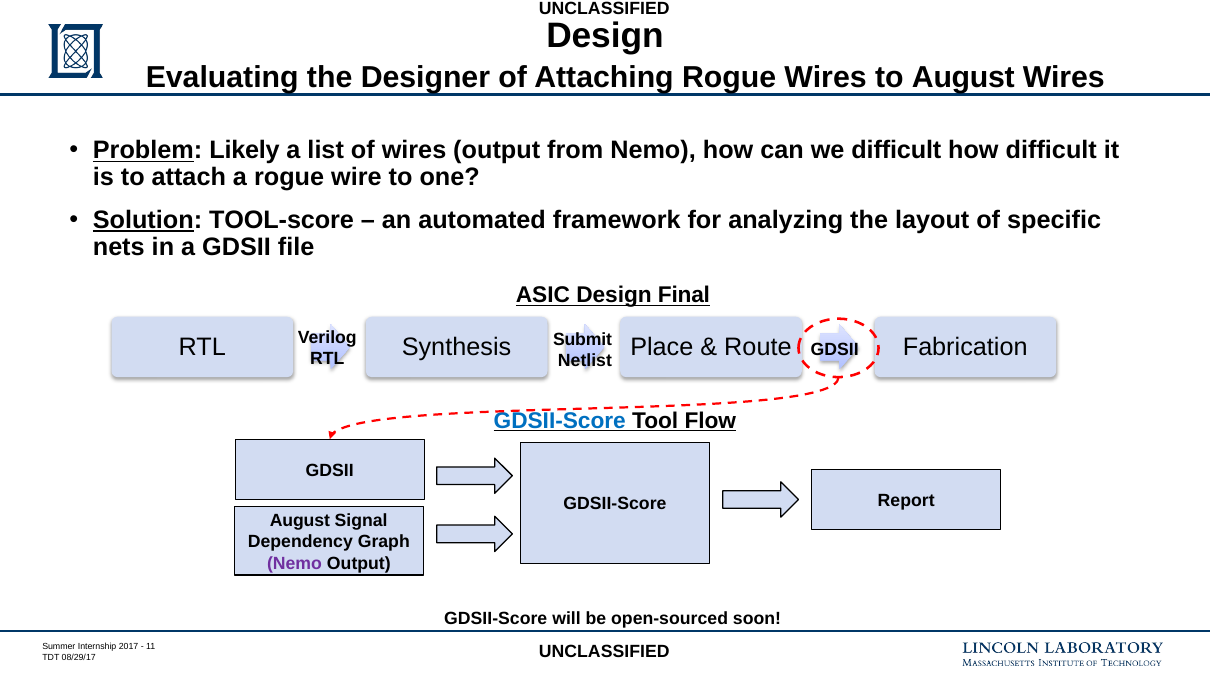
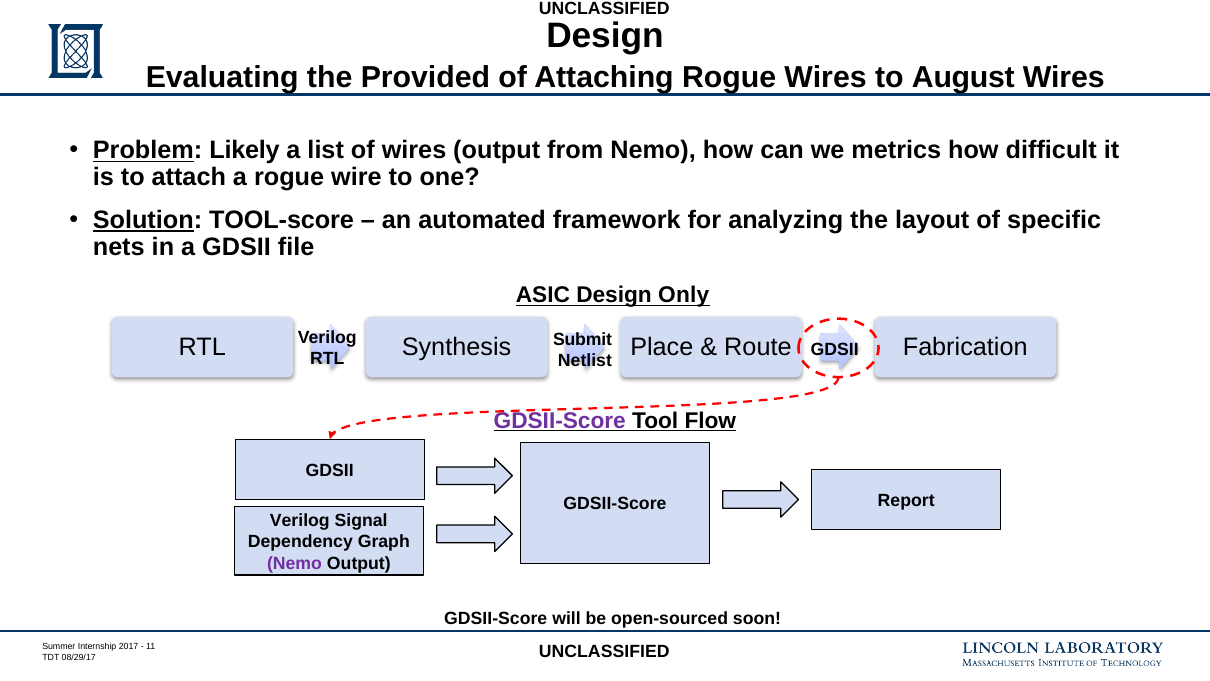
Designer: Designer -> Provided
we difficult: difficult -> metrics
Final: Final -> Only
GDSII-Score at (560, 421) colour: blue -> purple
August at (300, 521): August -> Verilog
